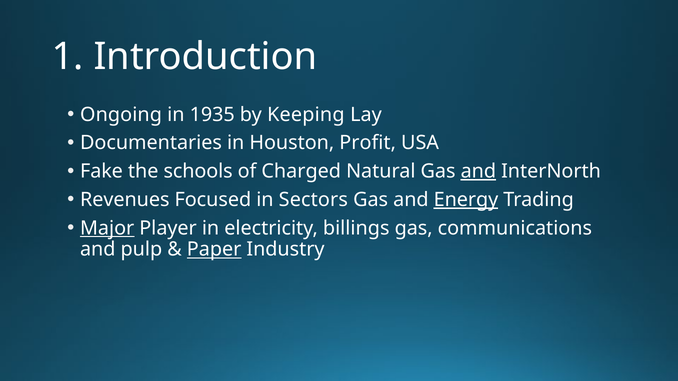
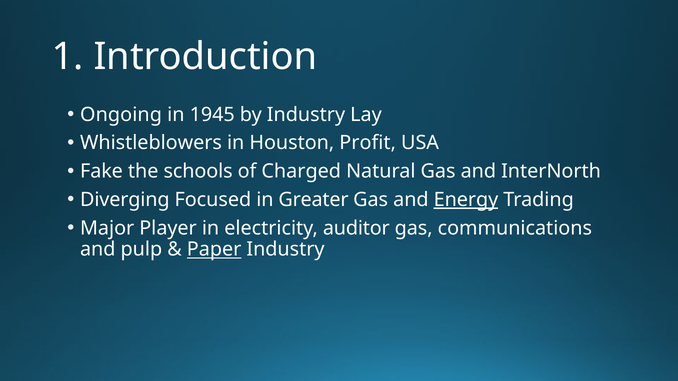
1935: 1935 -> 1945
by Keeping: Keeping -> Industry
Documentaries: Documentaries -> Whistleblowers
and at (478, 171) underline: present -> none
Revenues: Revenues -> Diverging
Sectors: Sectors -> Greater
Major underline: present -> none
billings: billings -> auditor
